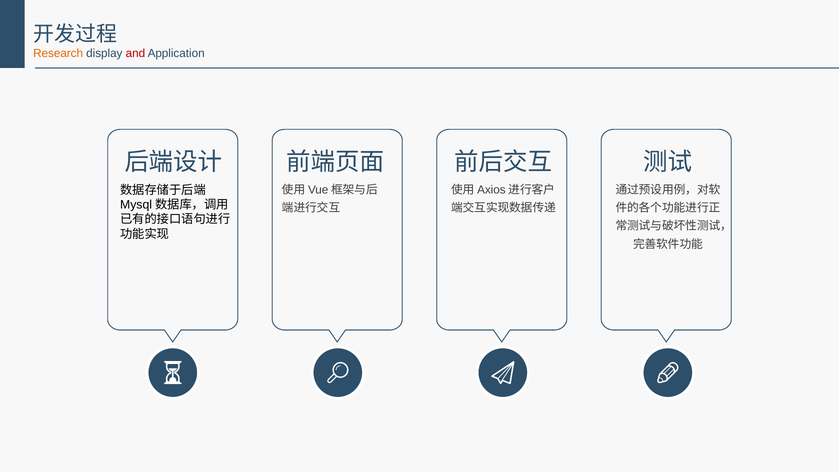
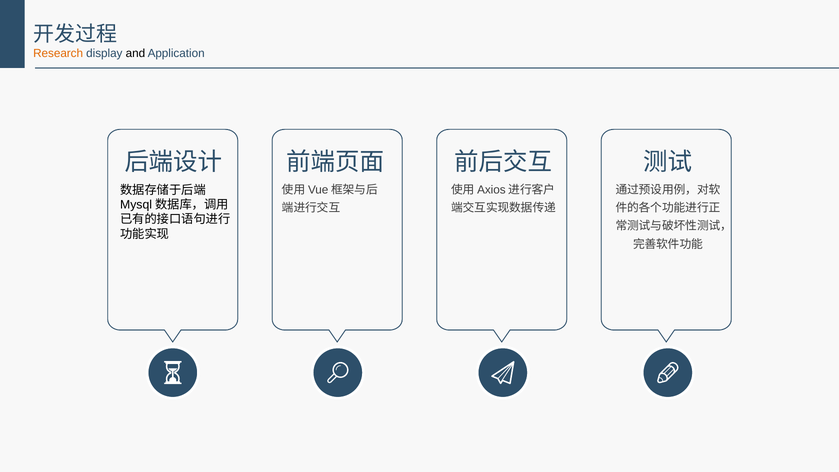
and colour: red -> black
